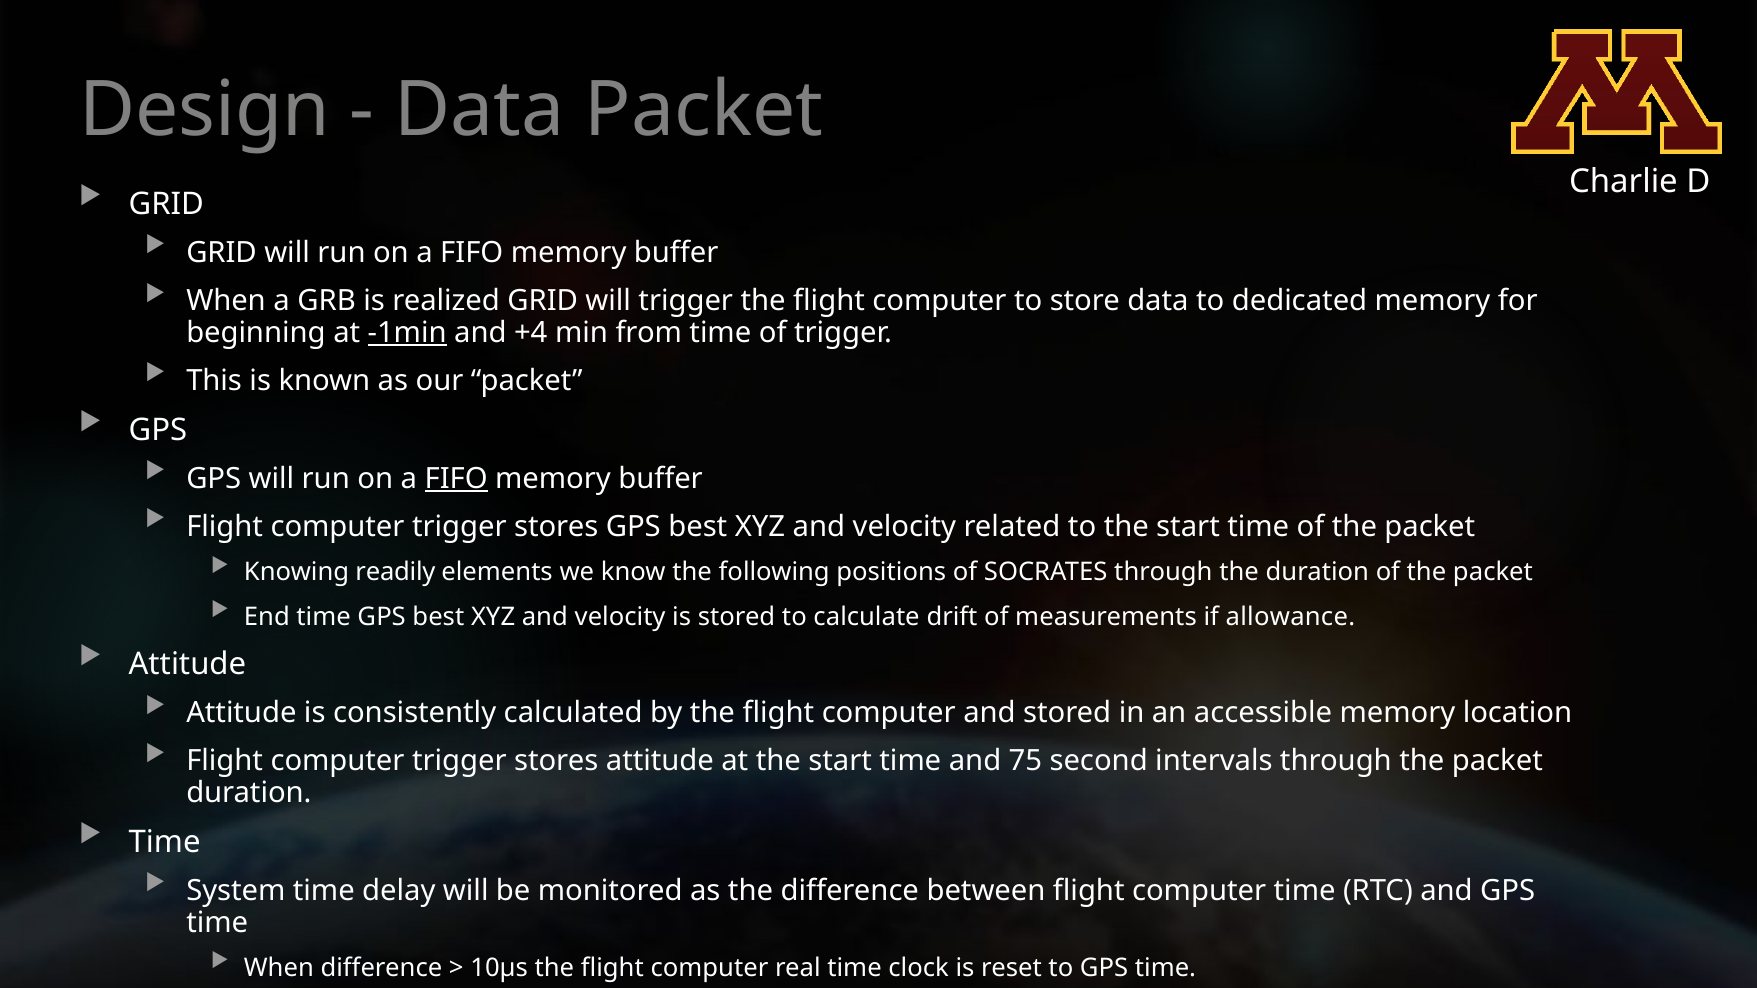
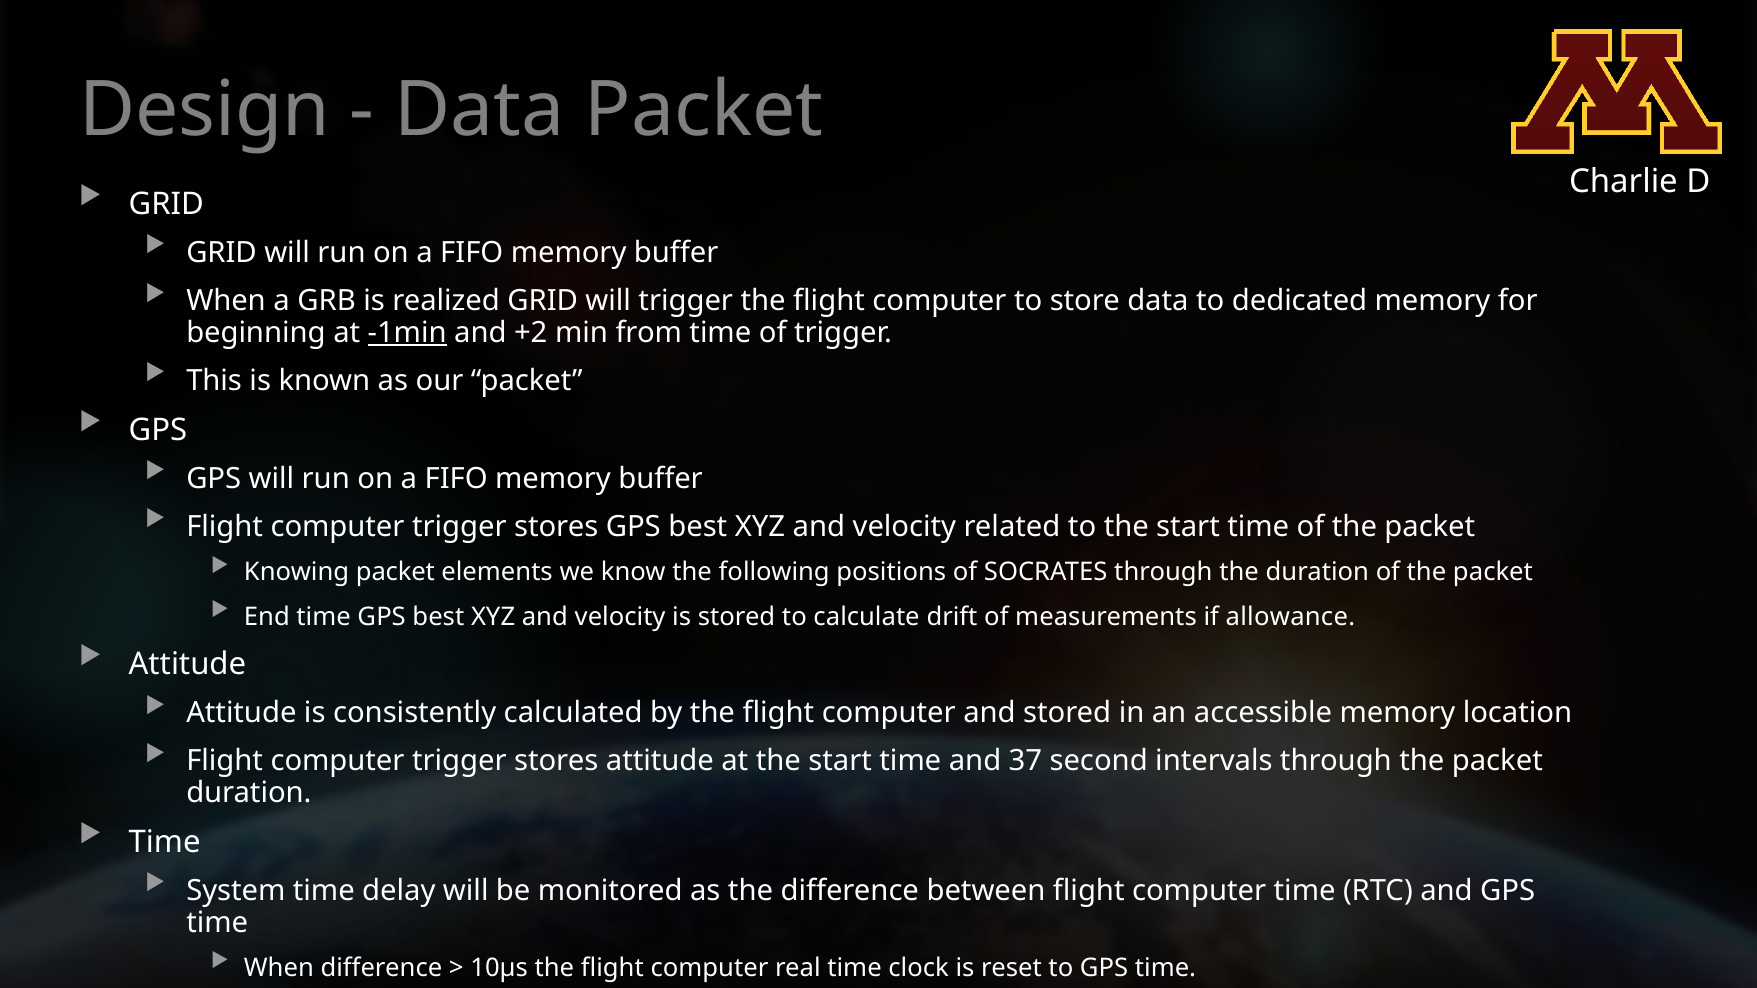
+4: +4 -> +2
FIFO at (456, 479) underline: present -> none
Knowing readily: readily -> packet
75: 75 -> 37
